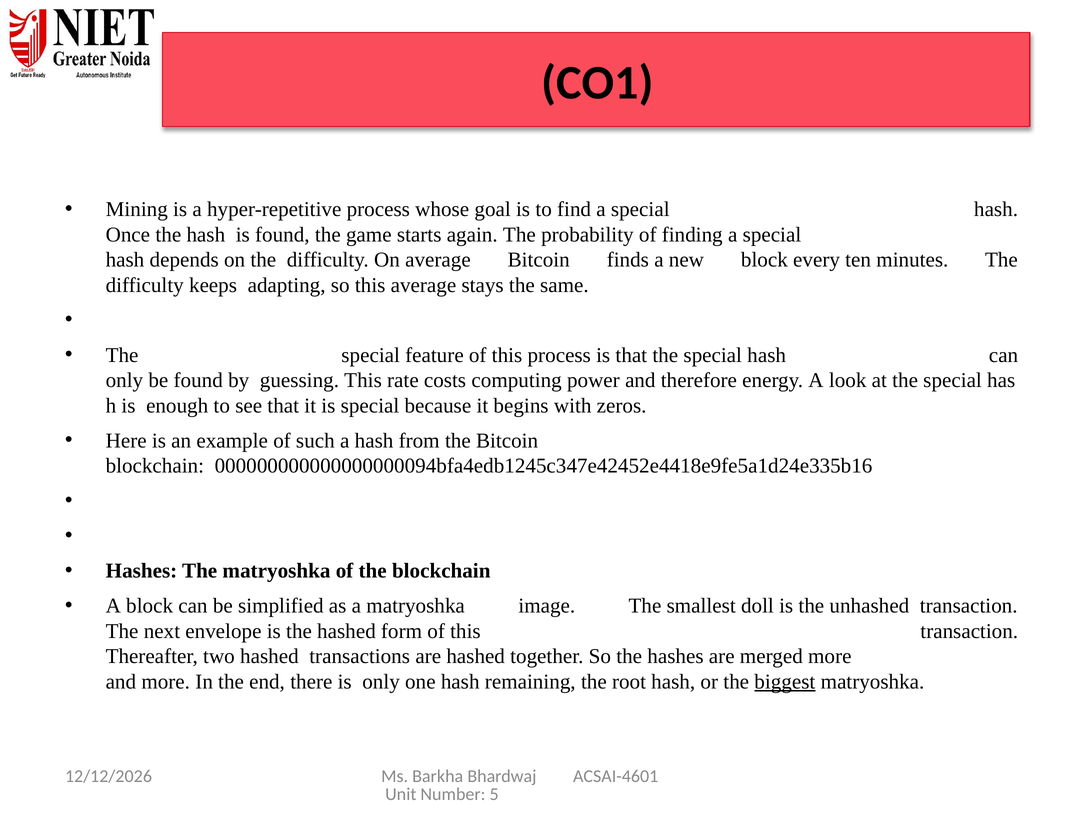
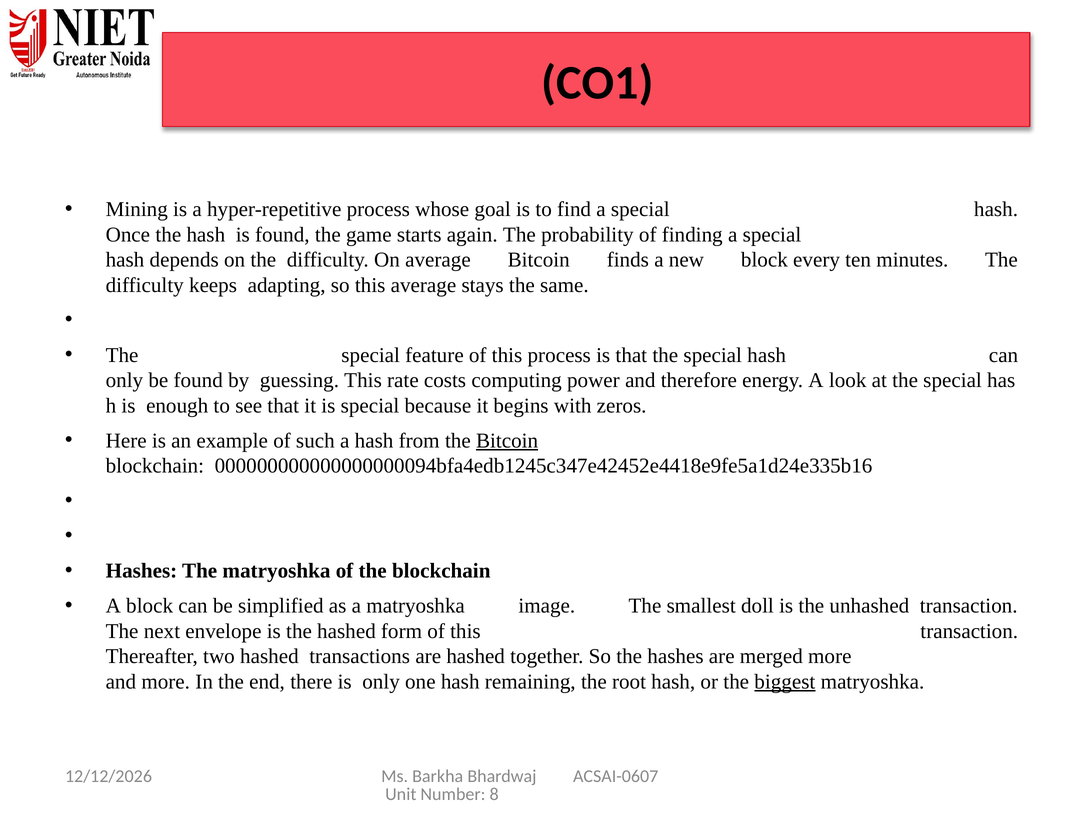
Bitcoin at (507, 441) underline: none -> present
ACSAI-4601: ACSAI-4601 -> ACSAI-0607
5: 5 -> 8
